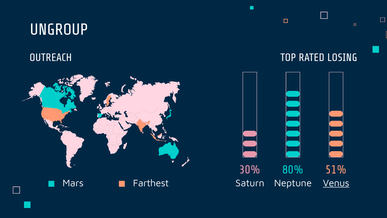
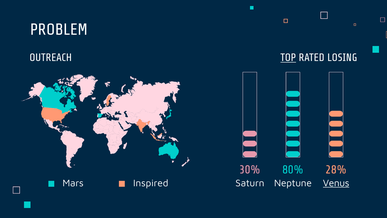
UNGROUP: UNGROUP -> PROBLEM
TOP underline: none -> present
51%: 51% -> 28%
Farthest: Farthest -> Inspired
